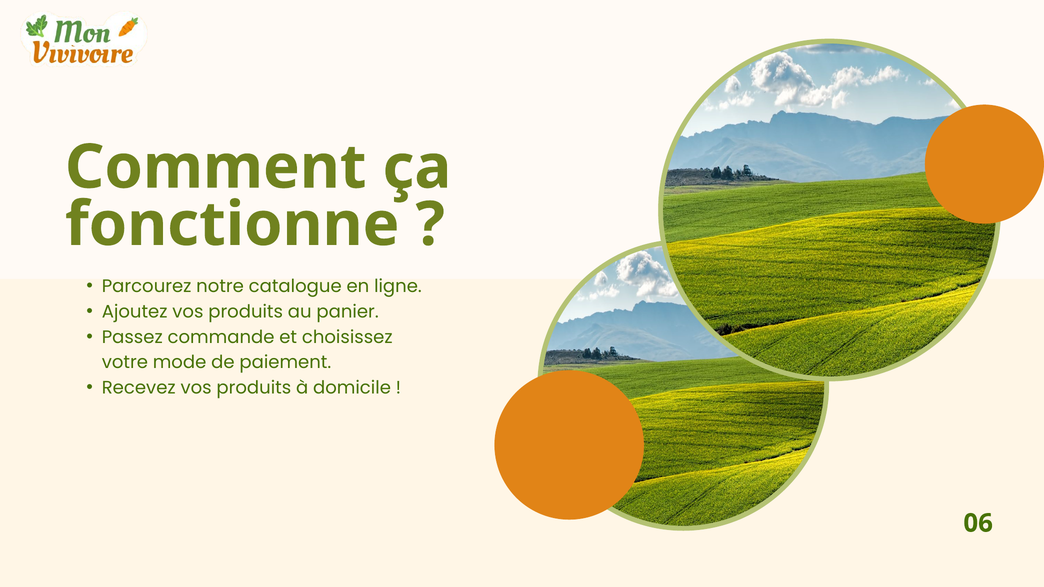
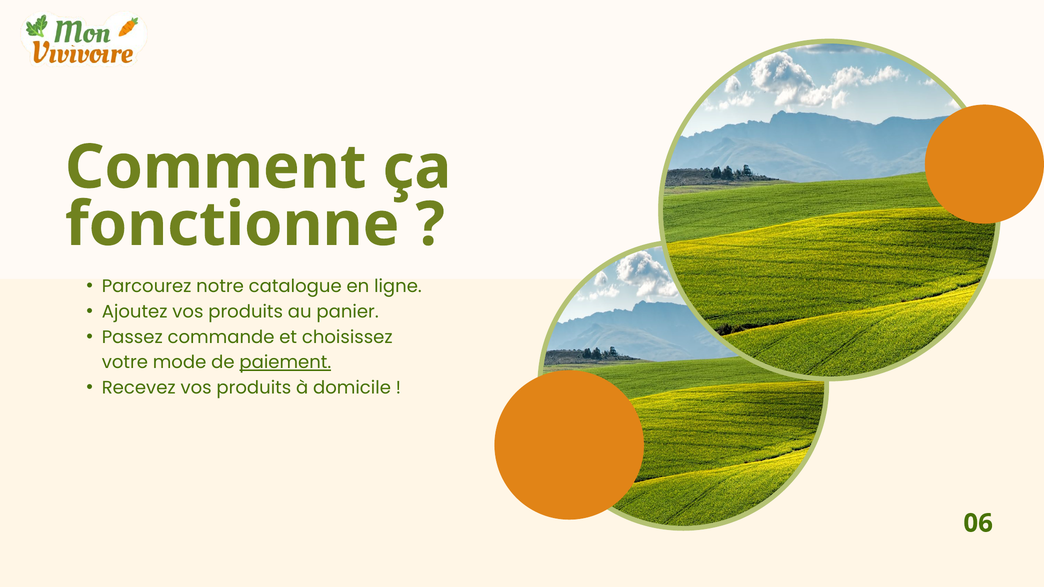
paiement underline: none -> present
